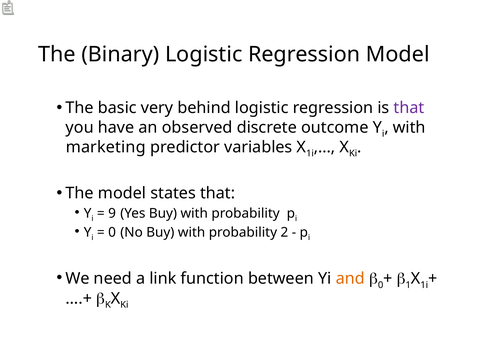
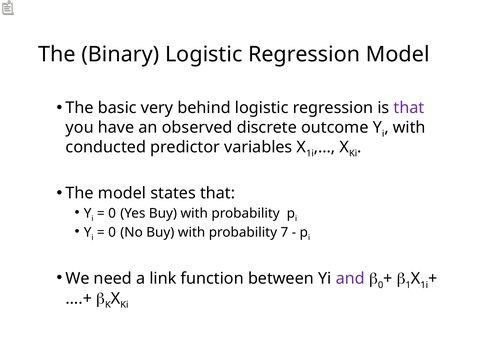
marketing: marketing -> conducted
9 at (112, 214): 9 -> 0
2: 2 -> 7
and colour: orange -> purple
